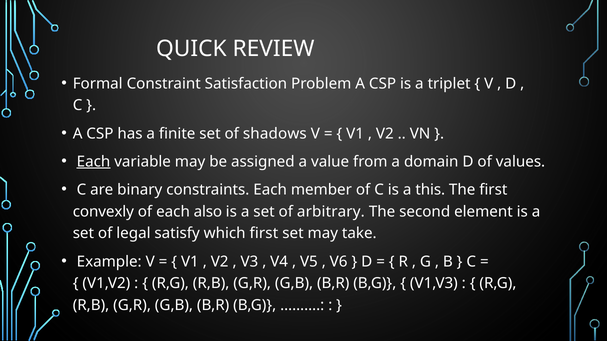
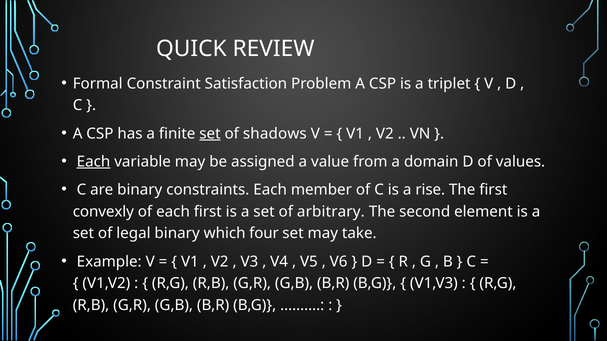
set at (210, 134) underline: none -> present
this: this -> rise
each also: also -> first
legal satisfy: satisfy -> binary
which first: first -> four
